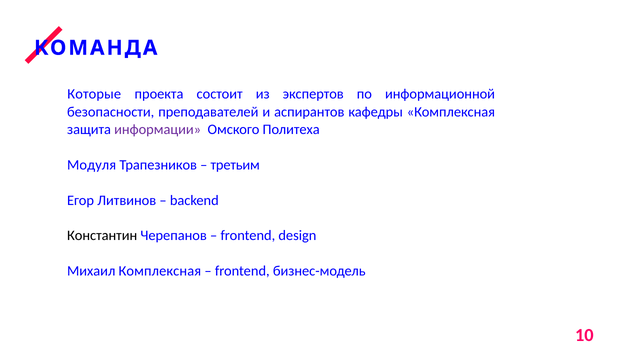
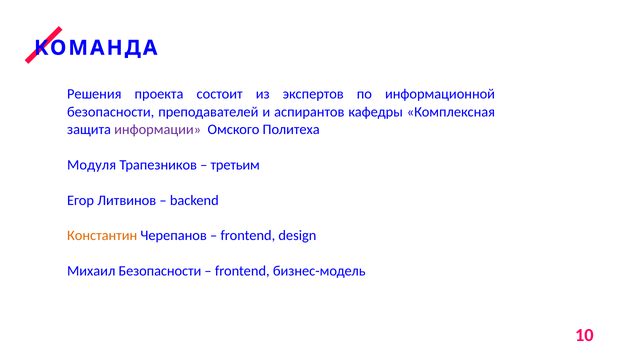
Которые: Которые -> Решения
Константин colour: black -> orange
Михаил Комплексная: Комплексная -> Безопасности
